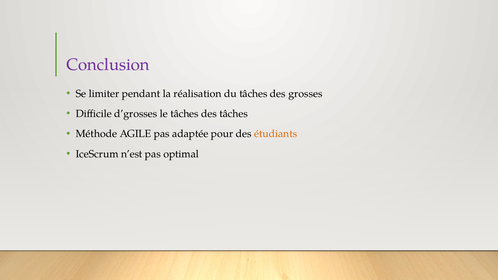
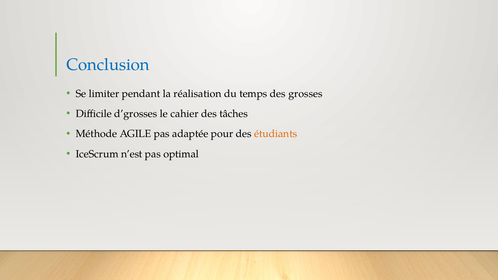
Conclusion colour: purple -> blue
du tâches: tâches -> temps
le tâches: tâches -> cahier
